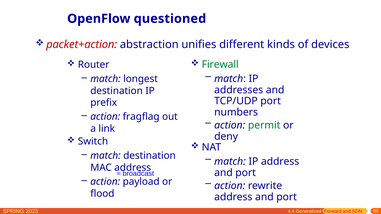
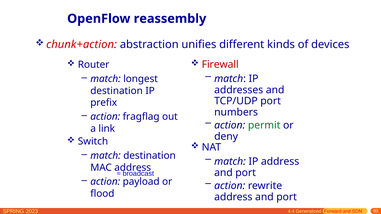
questioned: questioned -> reassembly
packet+action: packet+action -> chunk+action
Firewall colour: green -> red
